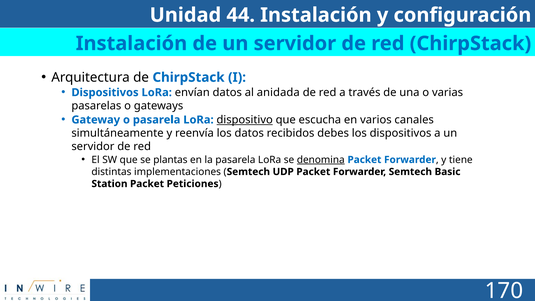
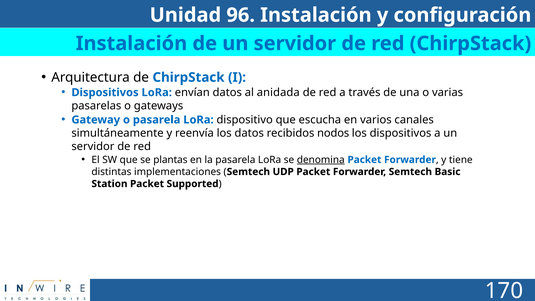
44: 44 -> 96
dispositivo underline: present -> none
debes: debes -> nodos
Peticiones: Peticiones -> Supported
